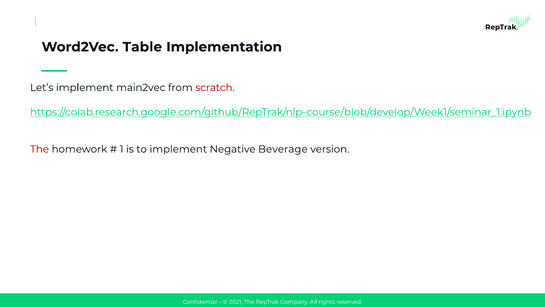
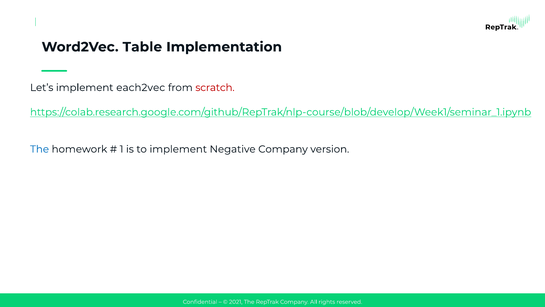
main2vec: main2vec -> each2vec
The at (40, 149) colour: red -> blue
Negative Beverage: Beverage -> Company
